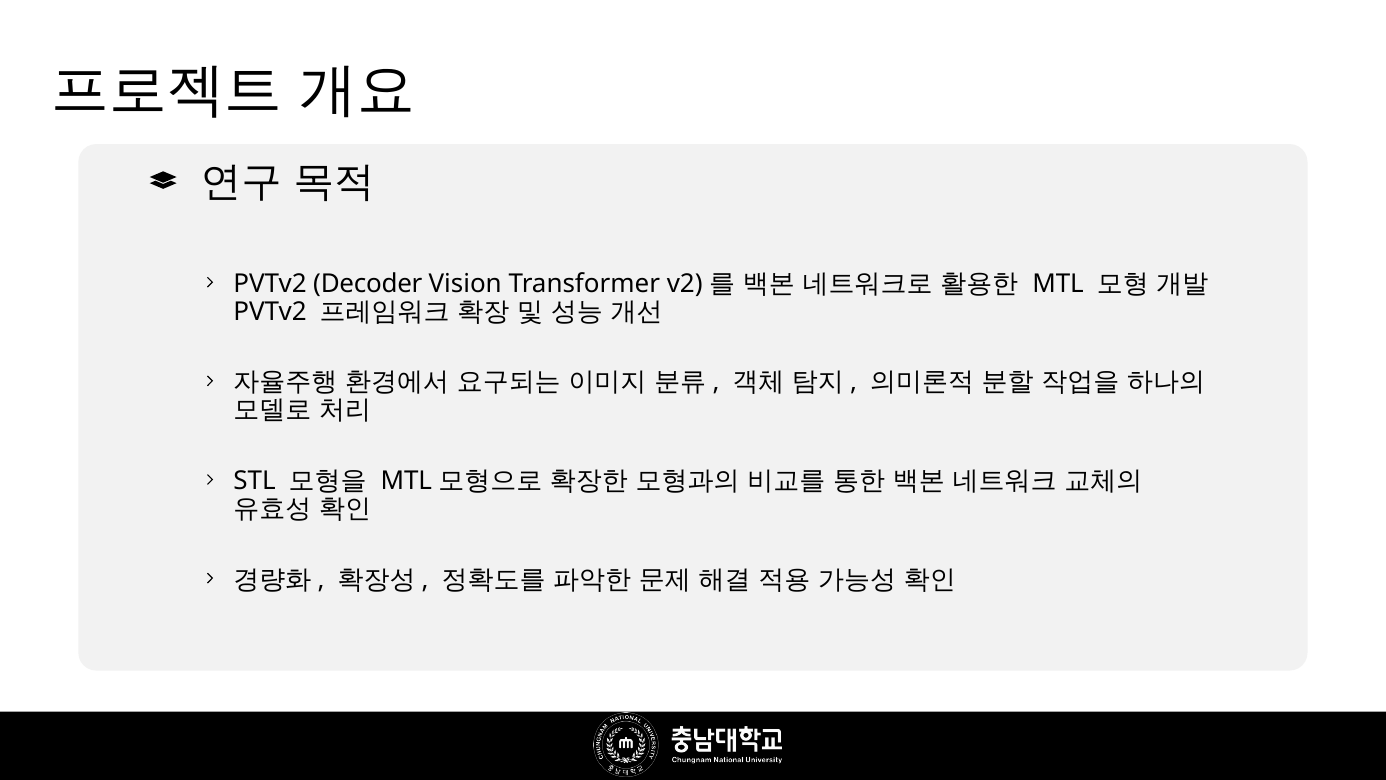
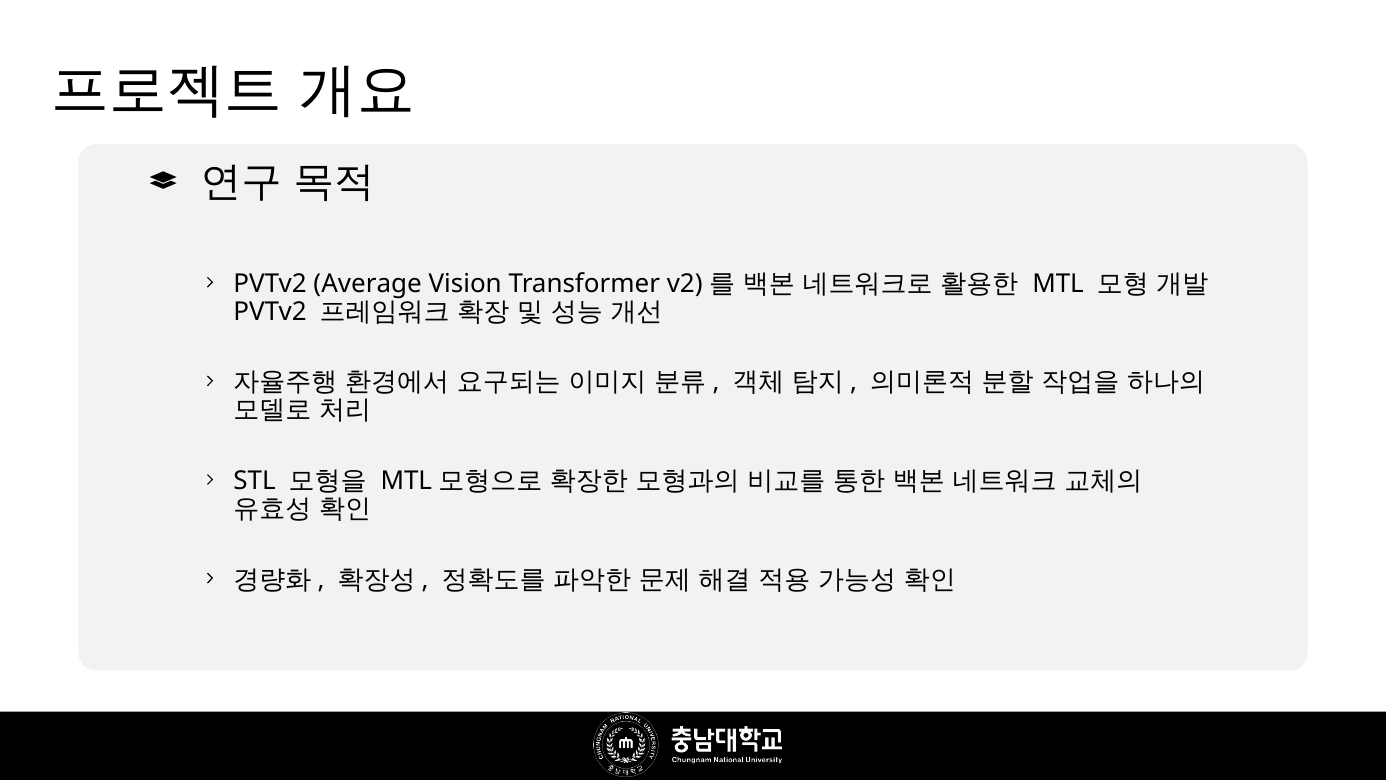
Decoder: Decoder -> Average
